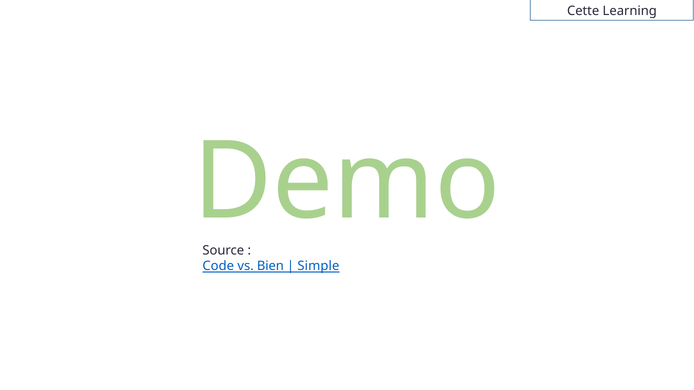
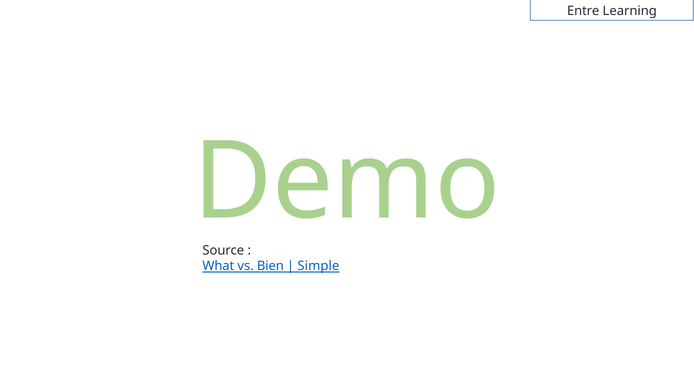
Cette: Cette -> Entre
Code: Code -> What
